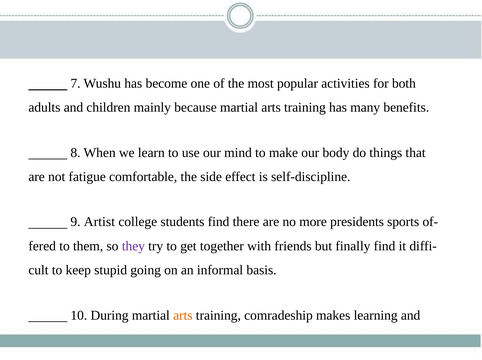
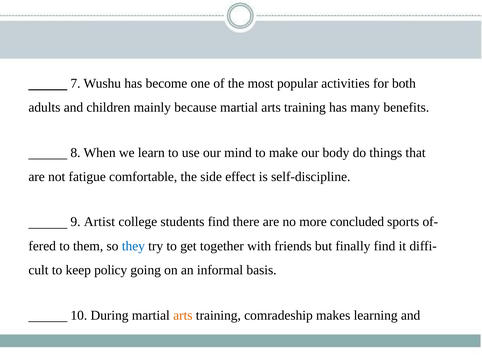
presidents: presidents -> concluded
they colour: purple -> blue
stupid: stupid -> policy
